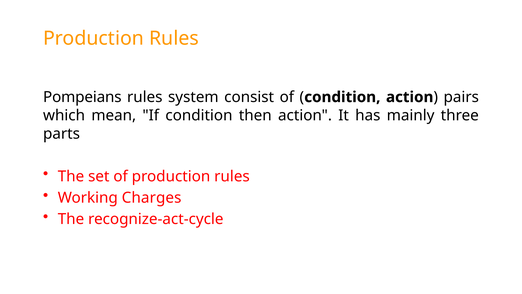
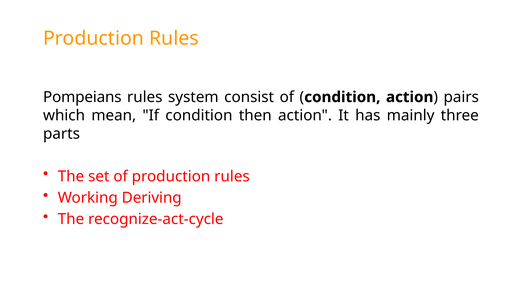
Charges: Charges -> Deriving
